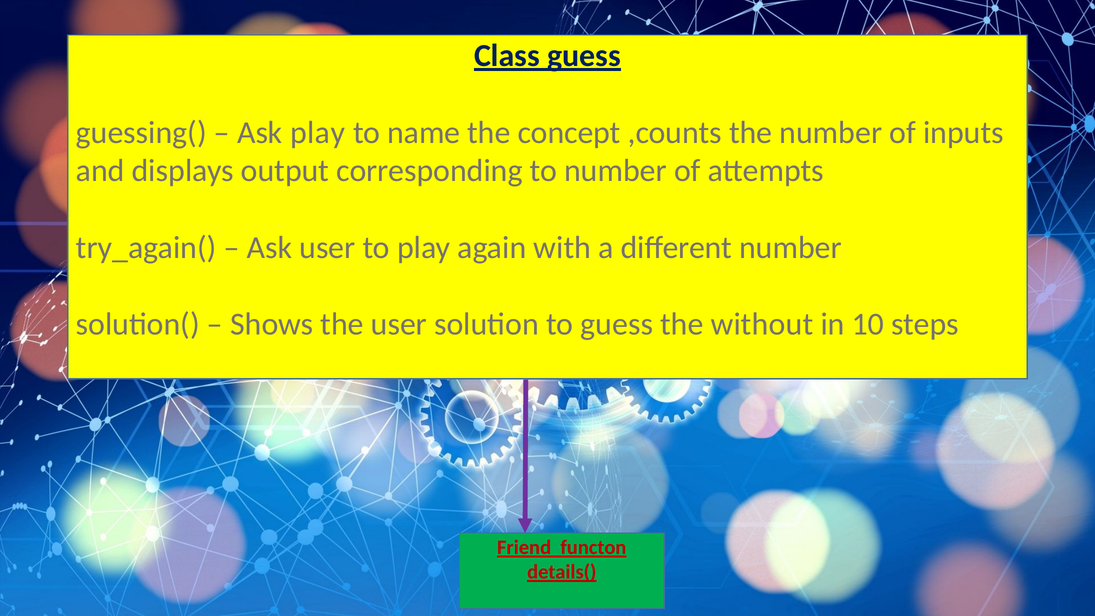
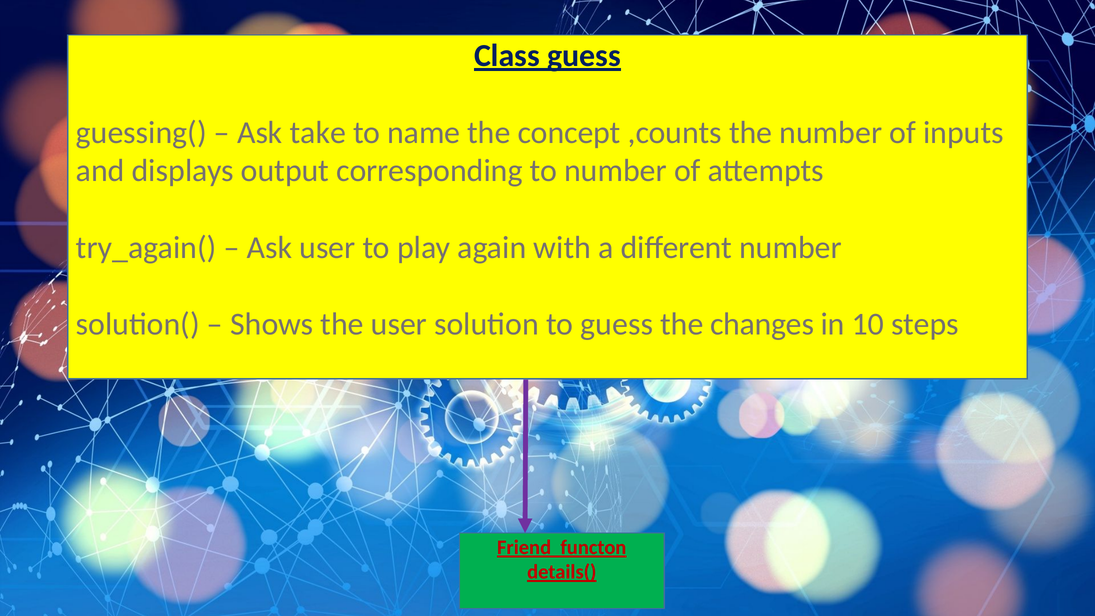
Ask play: play -> take
without: without -> changes
